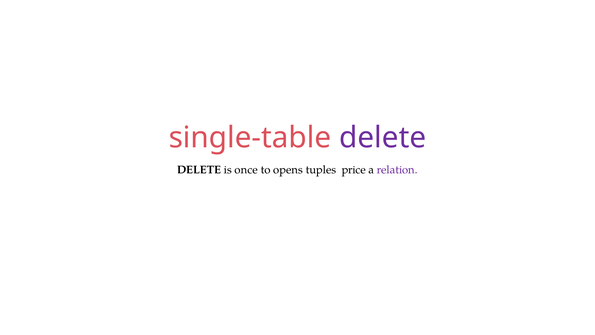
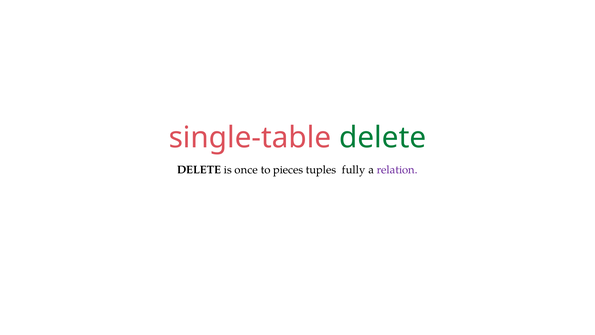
delete at (383, 137) colour: purple -> green
opens: opens -> pieces
price: price -> fully
